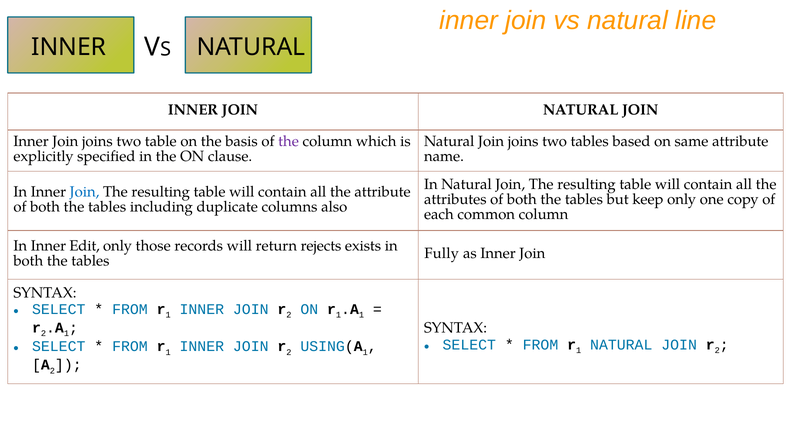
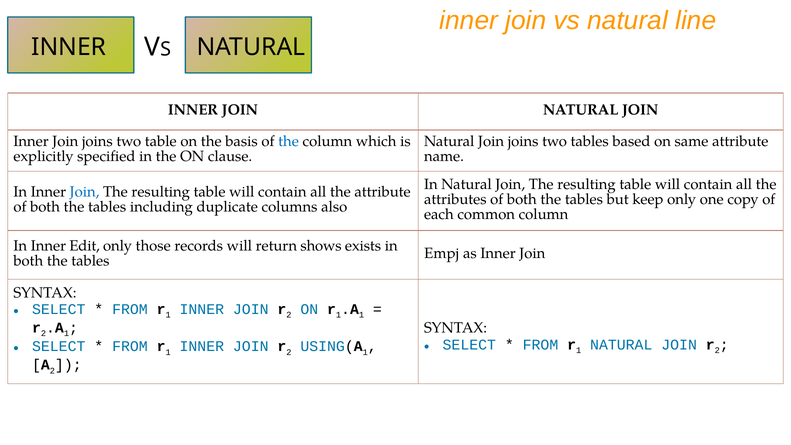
the at (288, 142) colour: purple -> blue
rejects: rejects -> shows
Fully: Fully -> Empj
